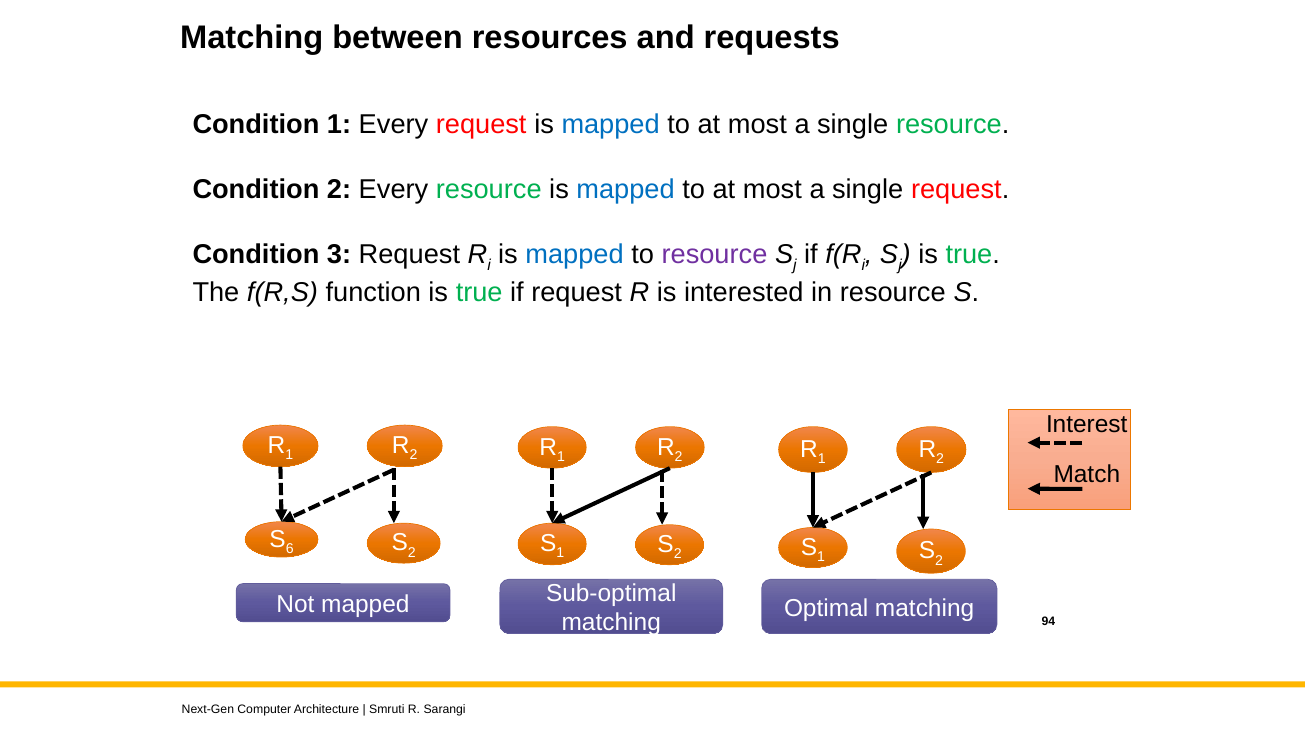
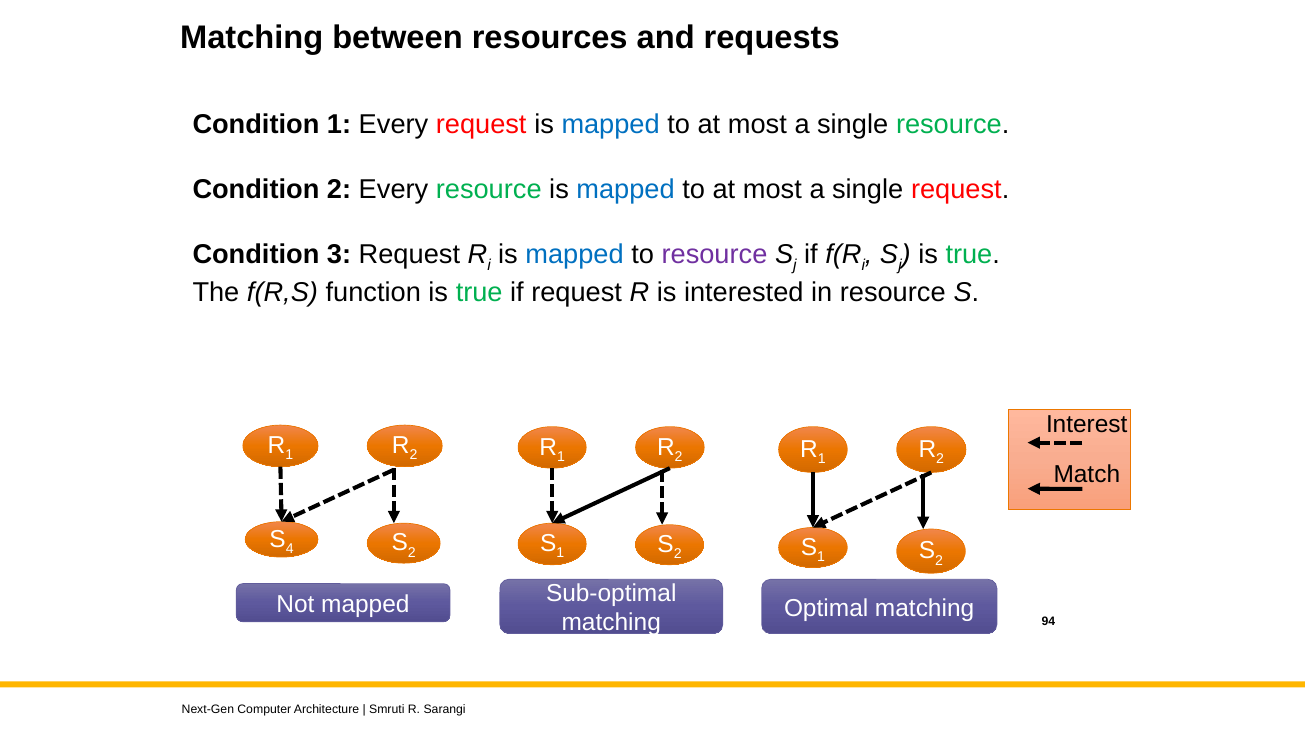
6: 6 -> 4
